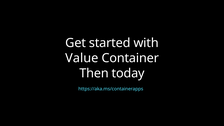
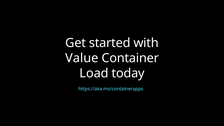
Then: Then -> Load
